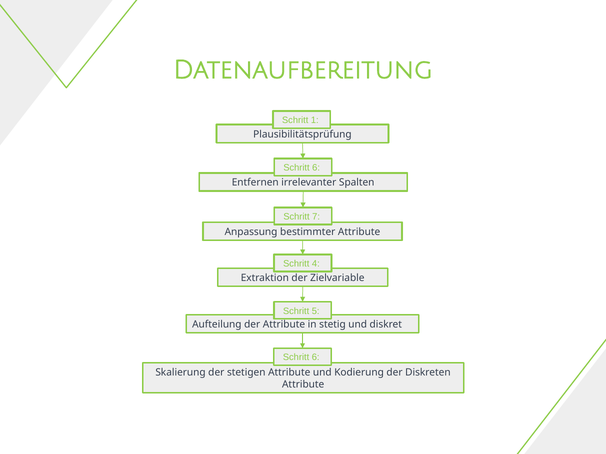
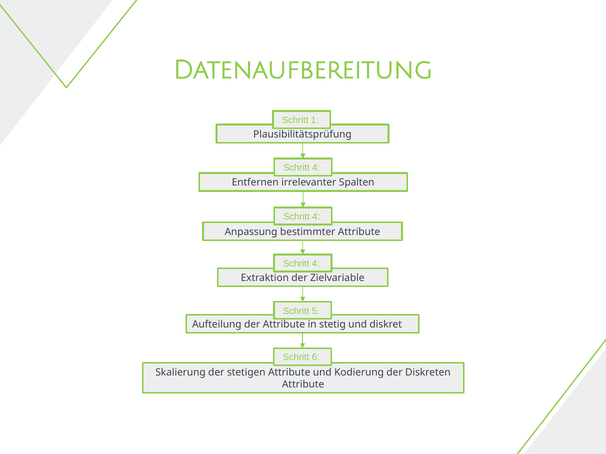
6 at (316, 168): 6 -> 4
7 at (316, 217): 7 -> 4
